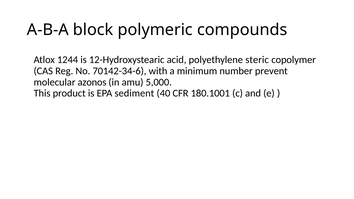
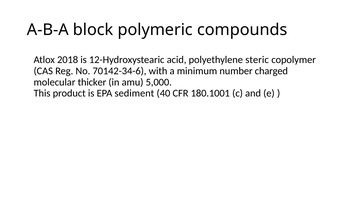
1244: 1244 -> 2018
prevent: prevent -> charged
azonos: azonos -> thicker
